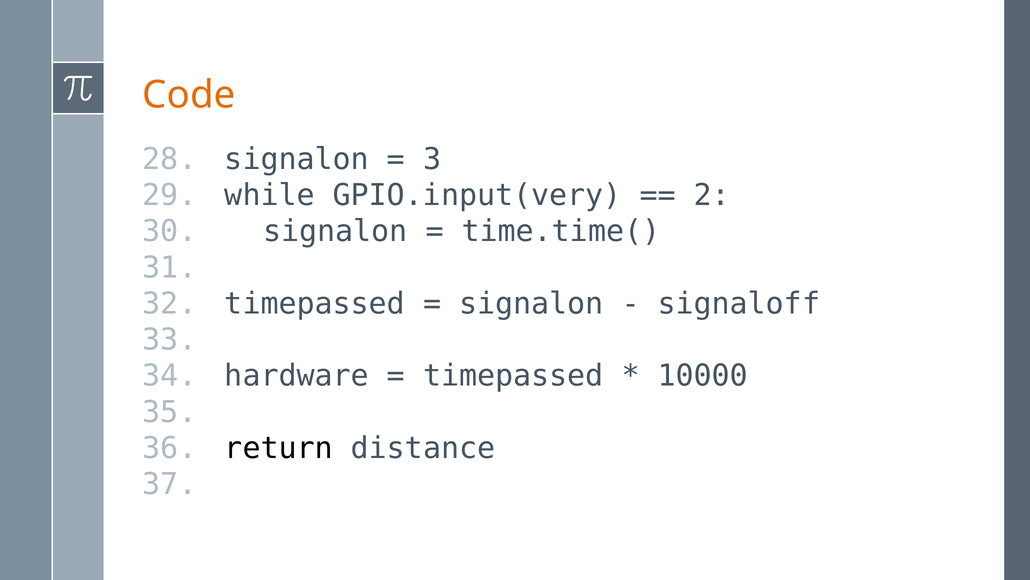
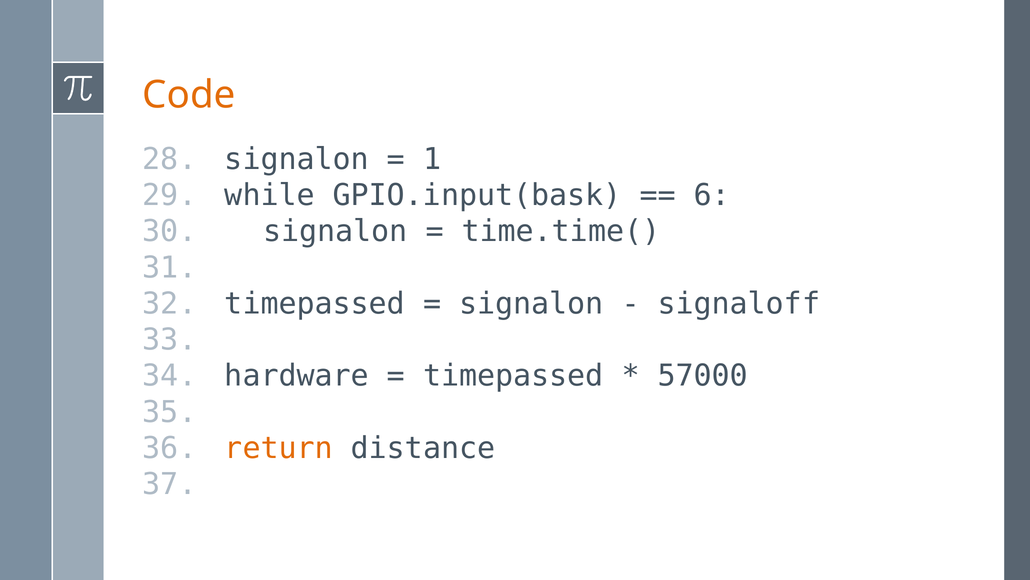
3: 3 -> 1
GPIO.input(very: GPIO.input(very -> GPIO.input(bask
2: 2 -> 6
10000: 10000 -> 57000
return colour: black -> orange
